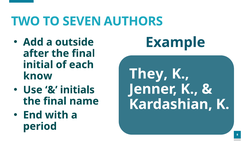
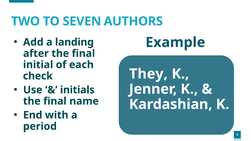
outside: outside -> landing
know: know -> check
